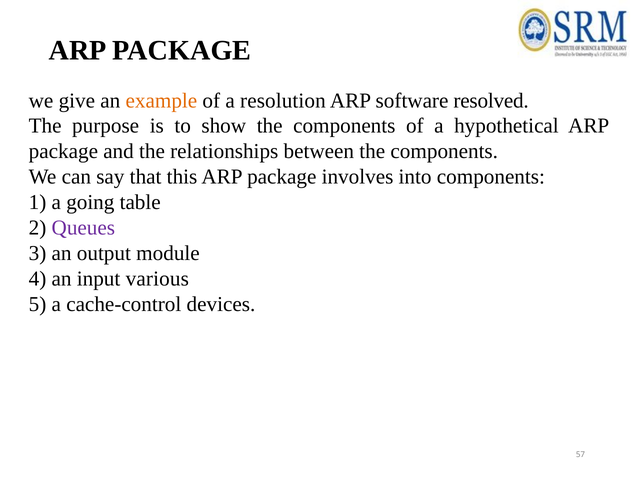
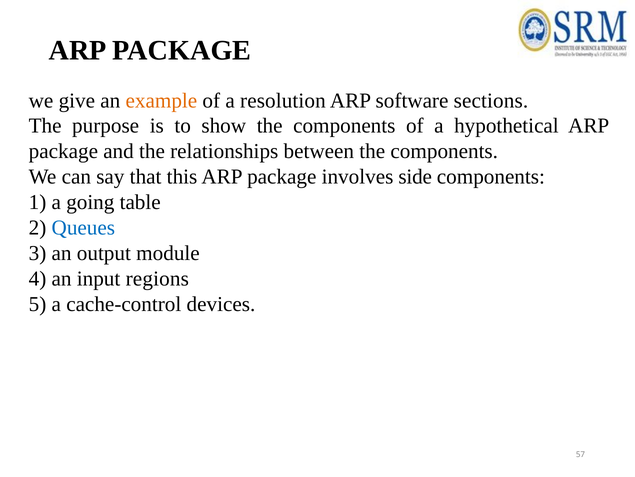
resolved: resolved -> sections
into: into -> side
Queues colour: purple -> blue
various: various -> regions
